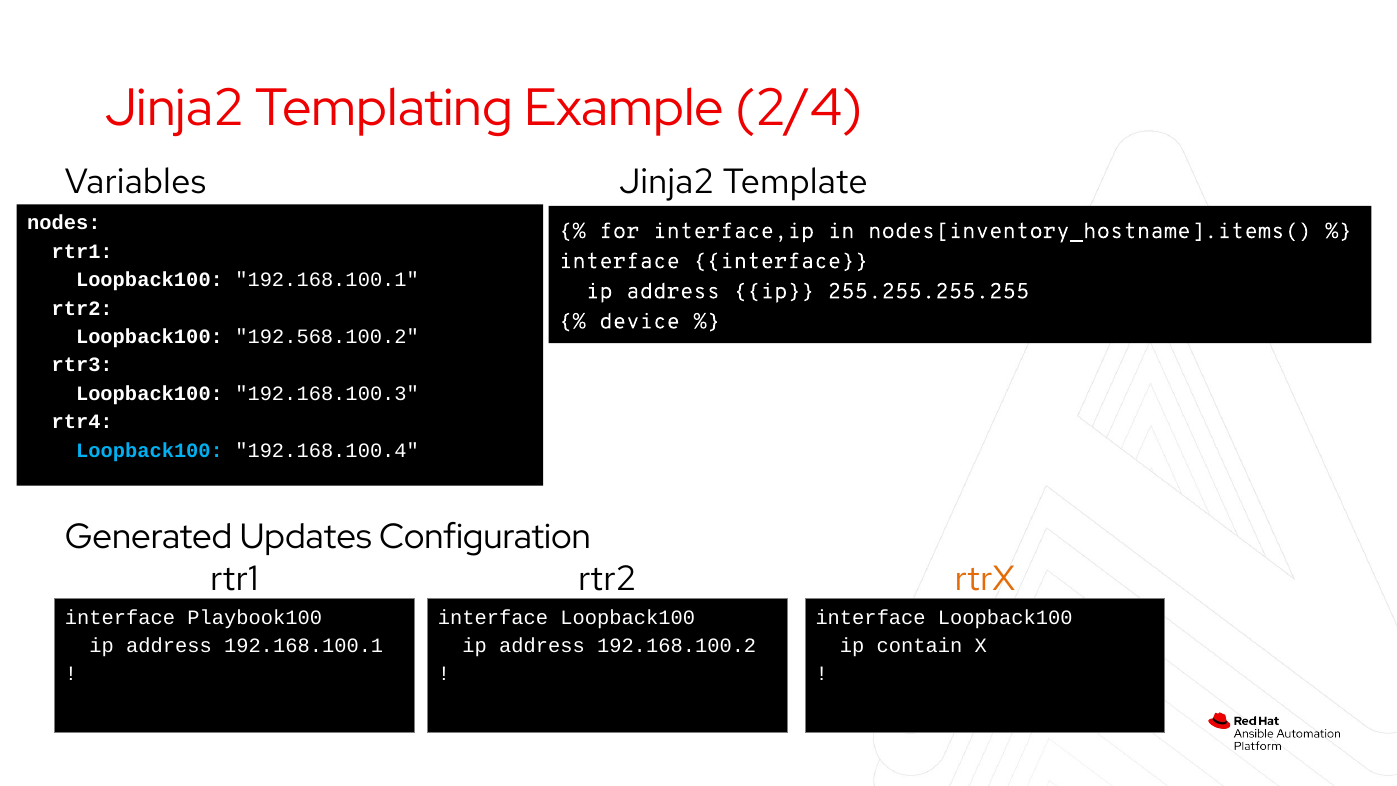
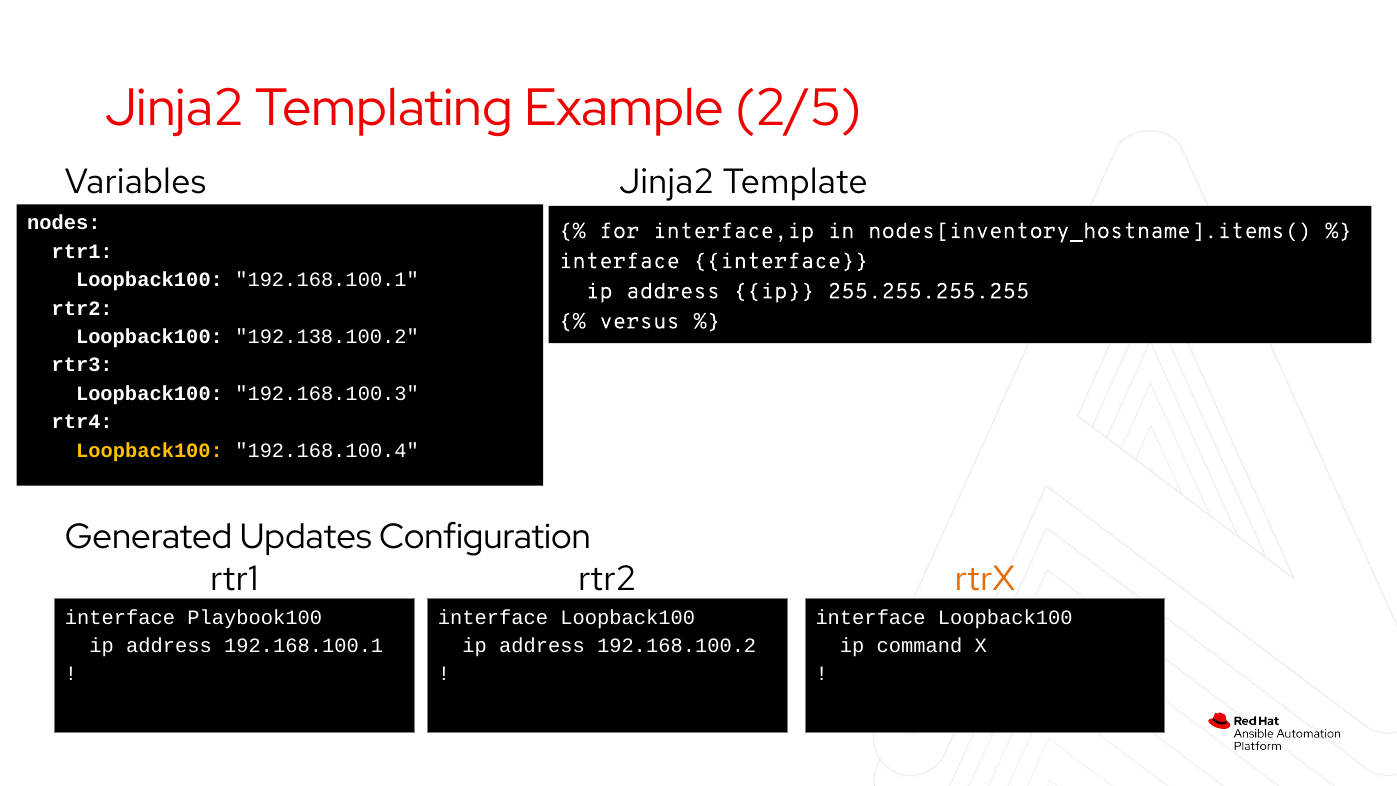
2/4: 2/4 -> 2/5
device: device -> versus
192.568.100.2: 192.568.100.2 -> 192.138.100.2
Loopback100 at (150, 450) colour: light blue -> yellow
contain: contain -> command
